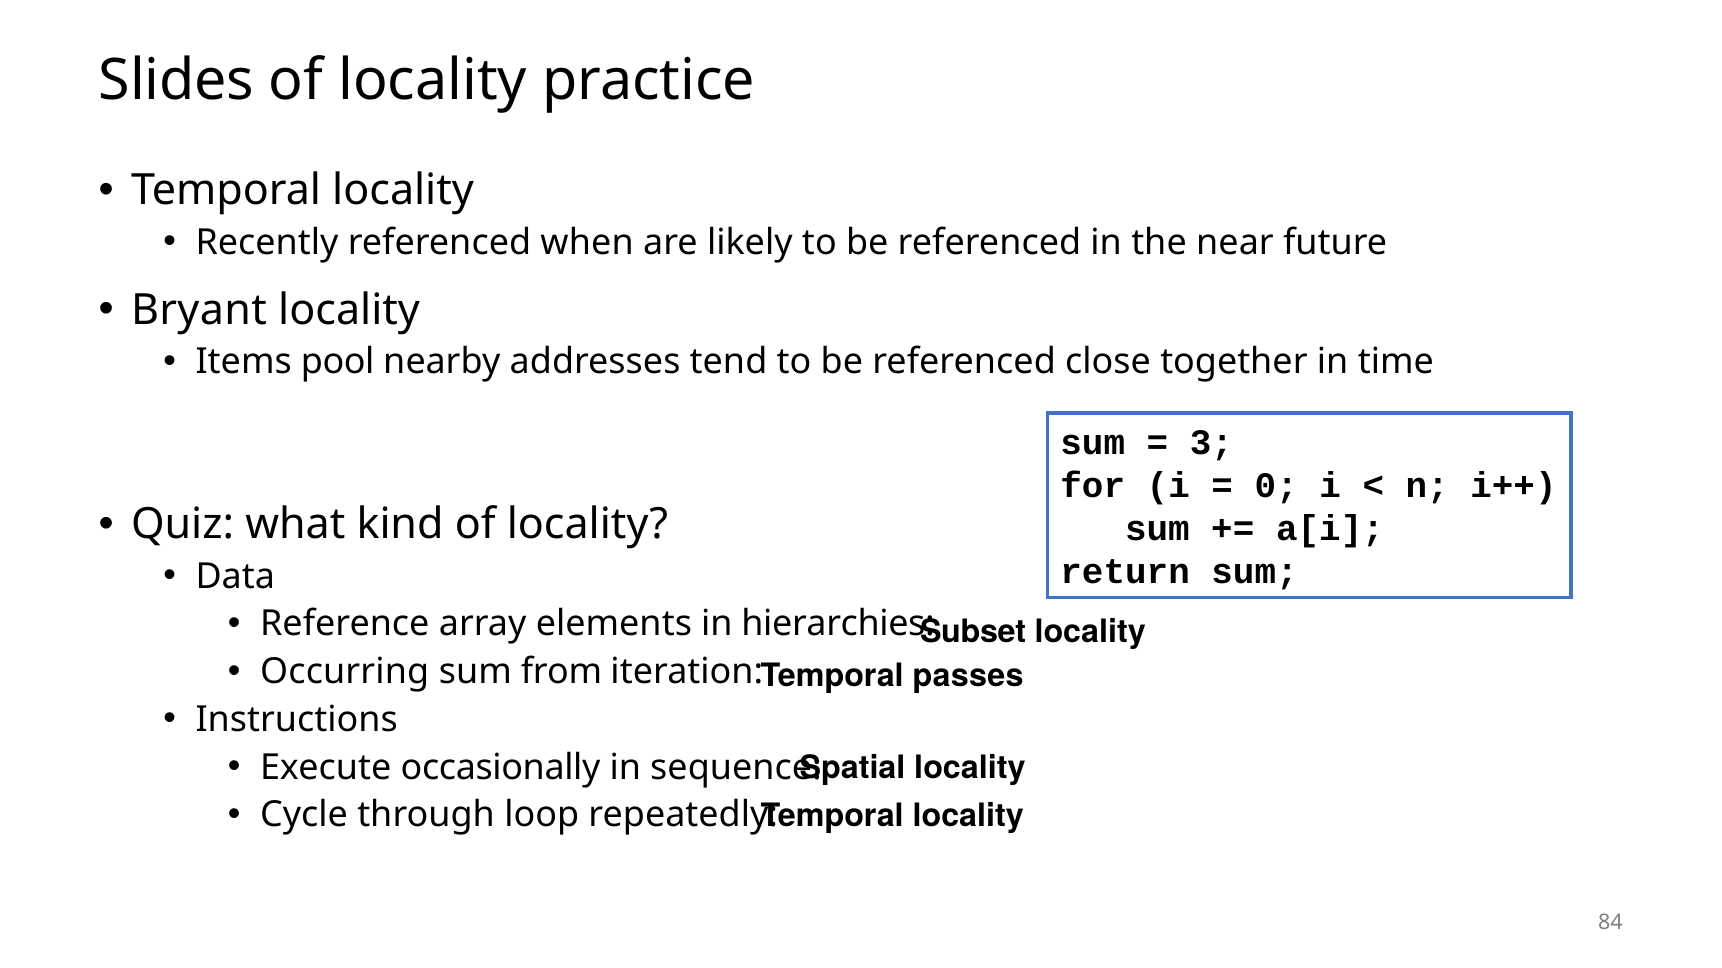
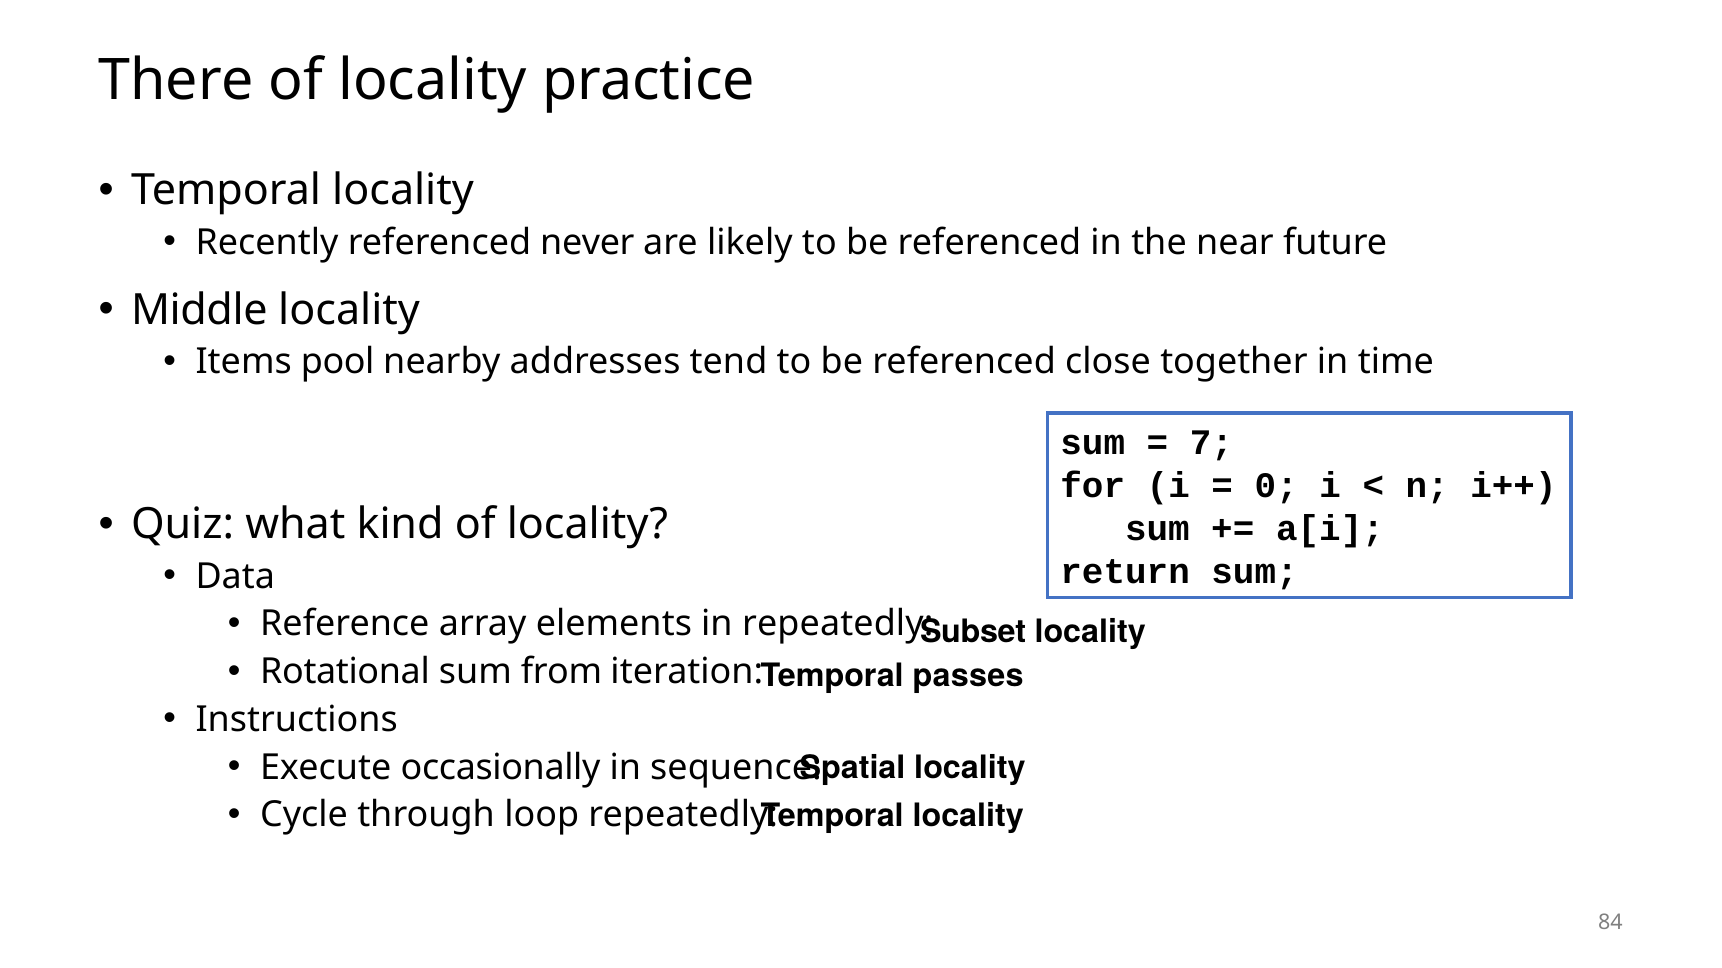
Slides: Slides -> There
when: when -> never
Bryant: Bryant -> Middle
3: 3 -> 7
in hierarchies: hierarchies -> repeatedly
Occurring: Occurring -> Rotational
